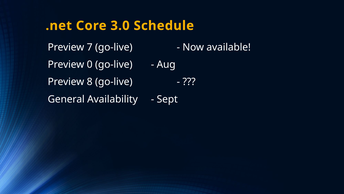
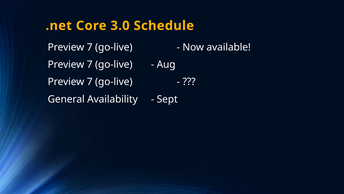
0 at (90, 64): 0 -> 7
8 at (90, 82): 8 -> 7
